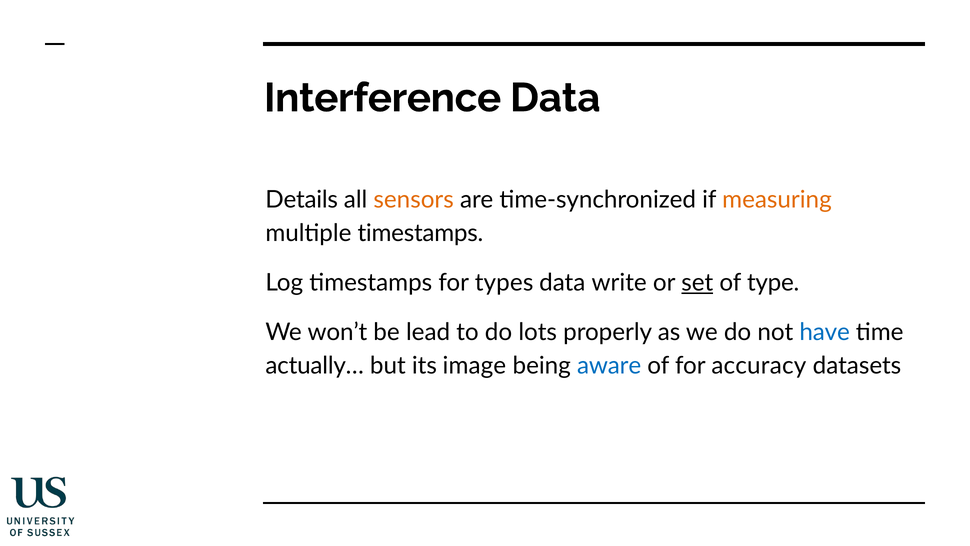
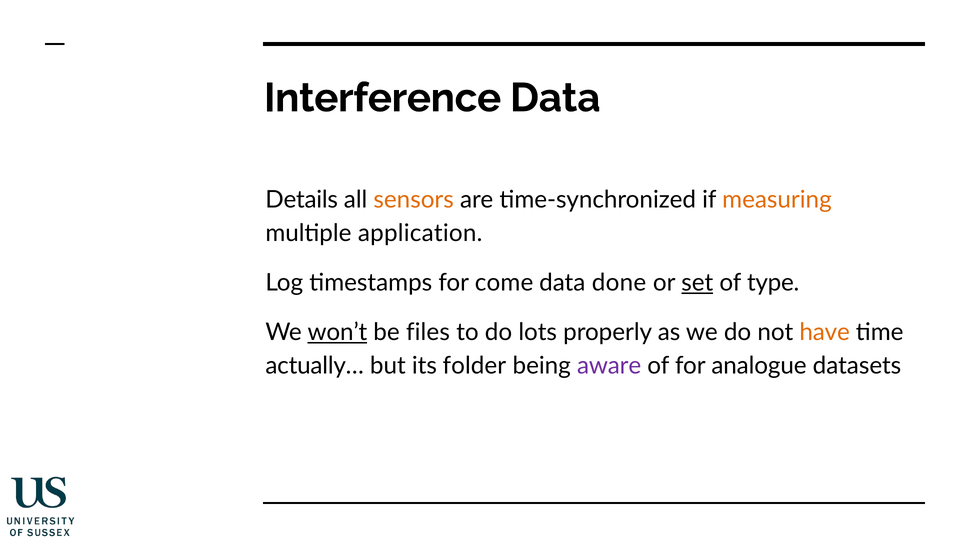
multiple timestamps: timestamps -> application
types: types -> come
write: write -> done
won’t underline: none -> present
lead: lead -> files
have colour: blue -> orange
image: image -> folder
aware colour: blue -> purple
accuracy: accuracy -> analogue
